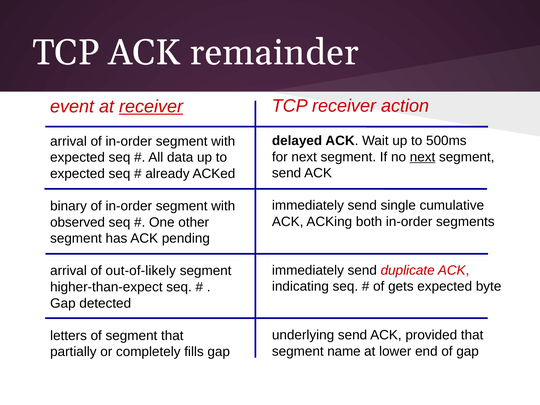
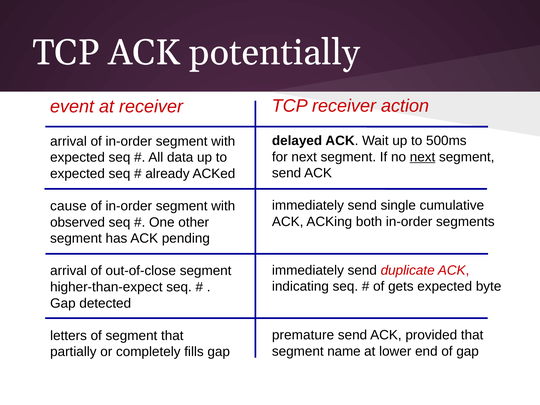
remainder: remainder -> potentially
receiver at (151, 106) underline: present -> none
binary: binary -> cause
out-of-likely: out-of-likely -> out-of-close
underlying: underlying -> premature
